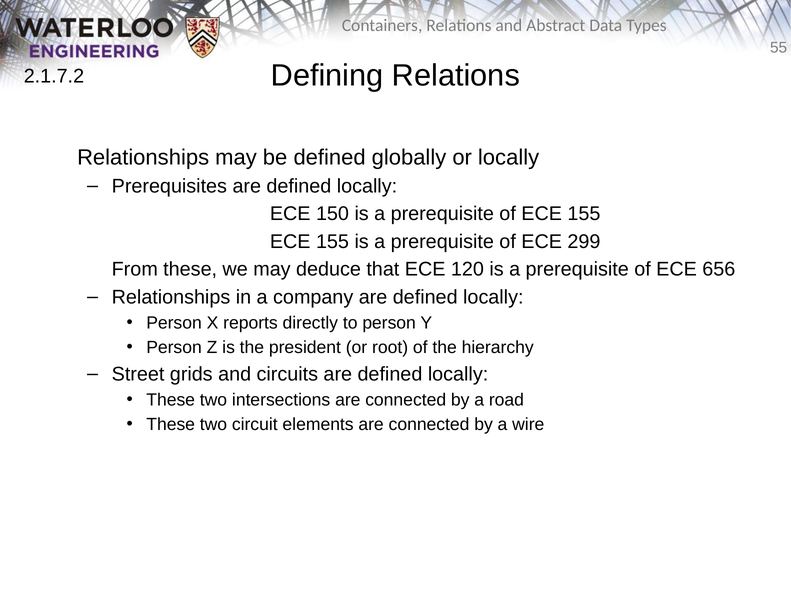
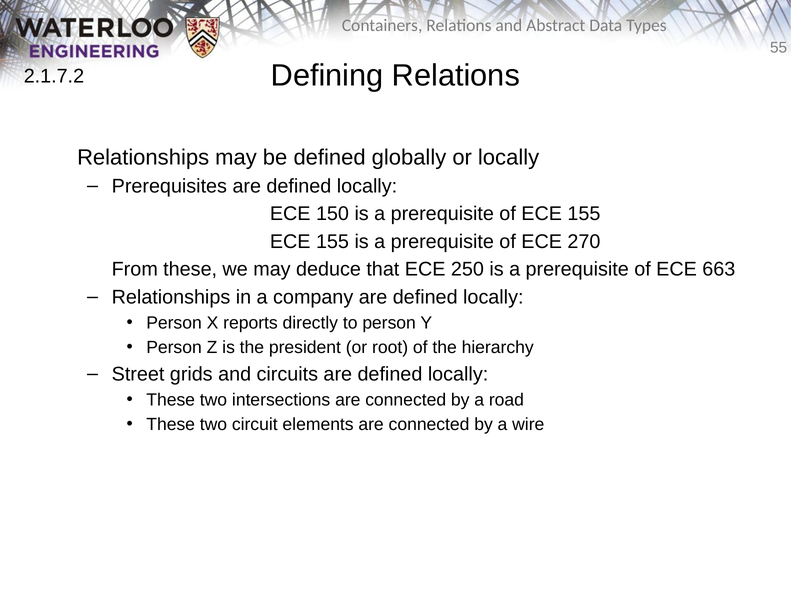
299: 299 -> 270
120: 120 -> 250
656: 656 -> 663
